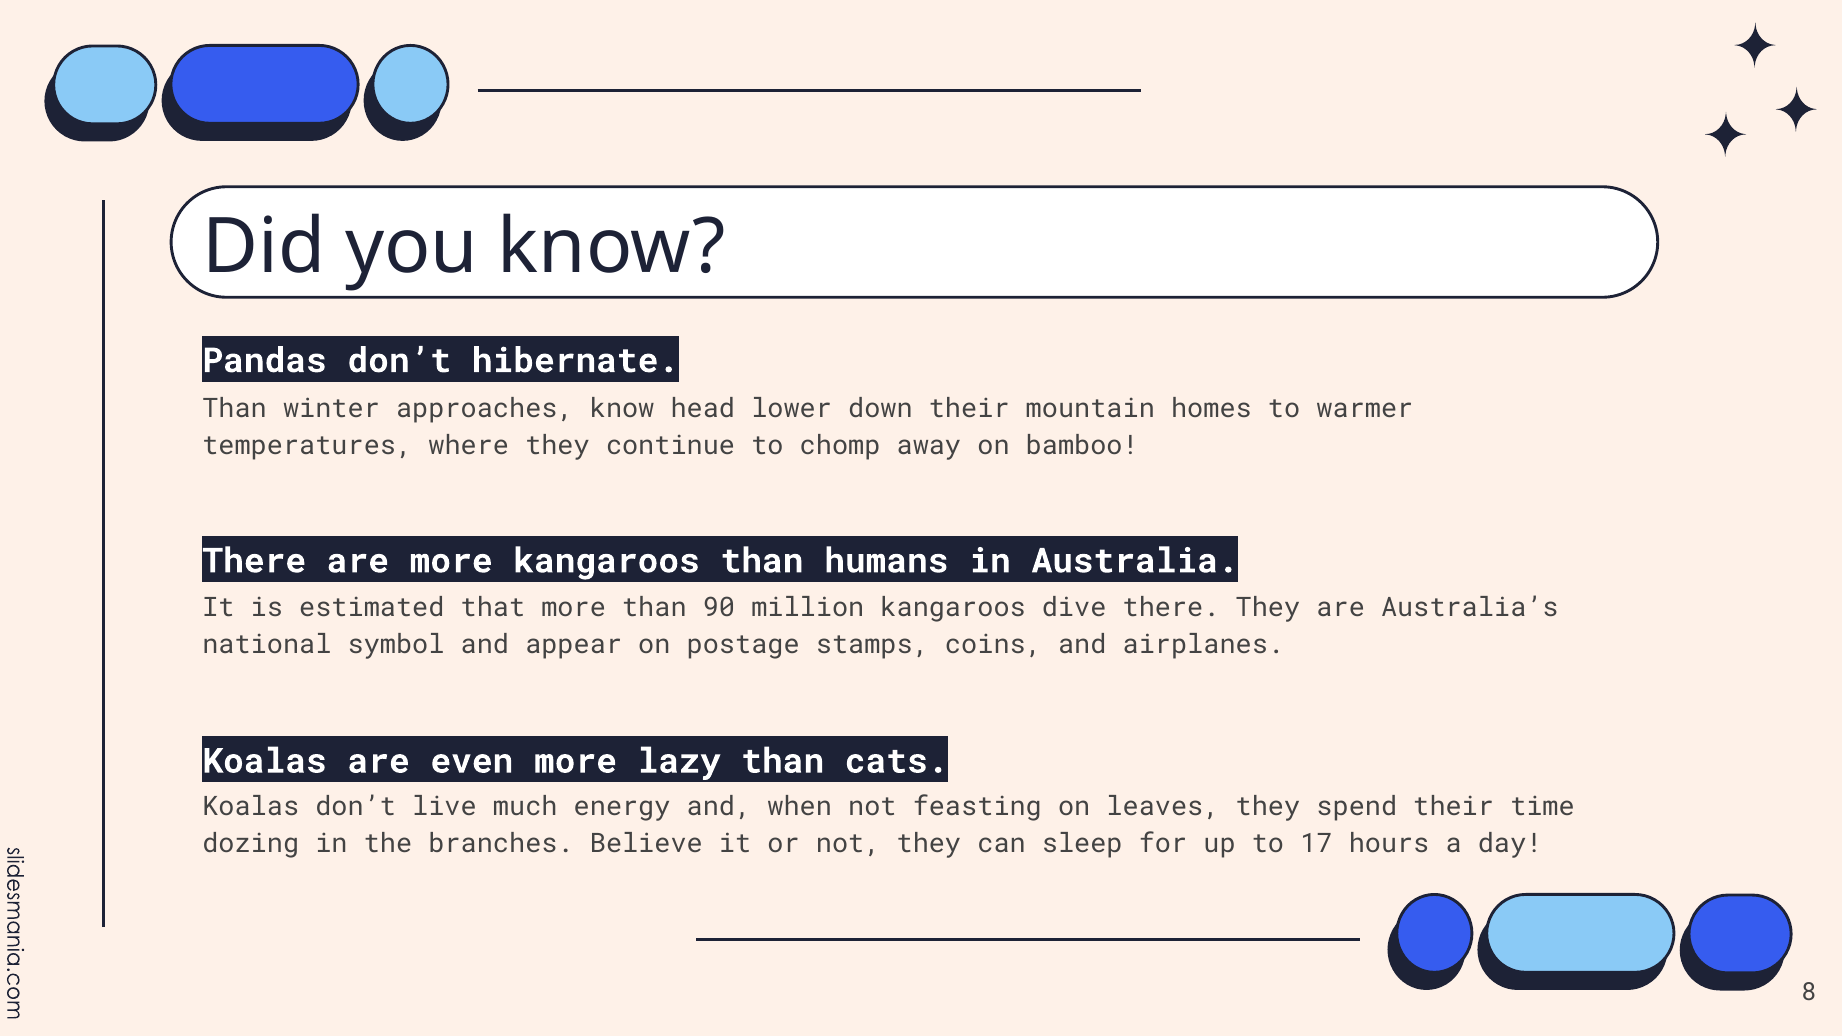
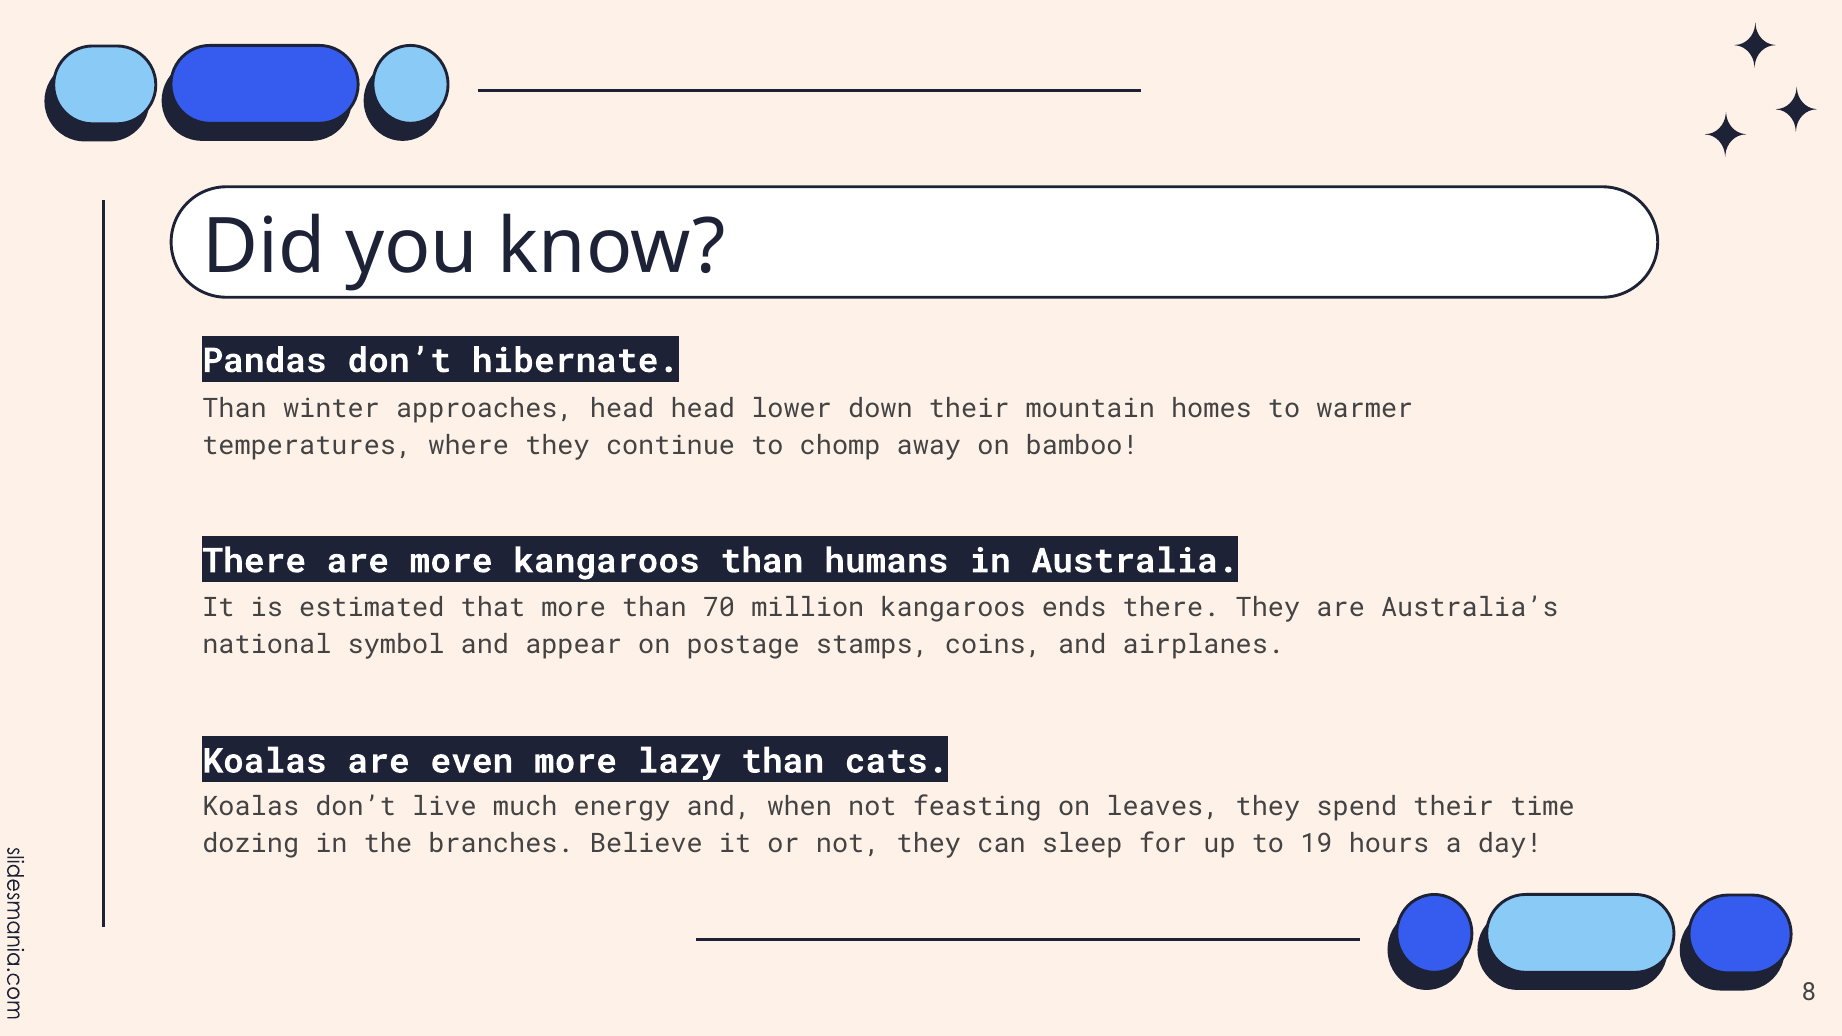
approaches know: know -> head
90: 90 -> 70
dive: dive -> ends
17: 17 -> 19
